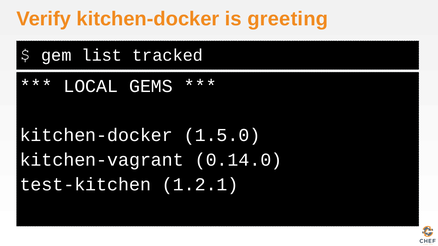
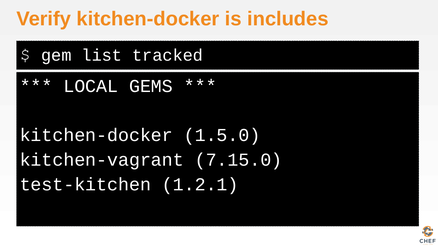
greeting: greeting -> includes
0.14.0: 0.14.0 -> 7.15.0
